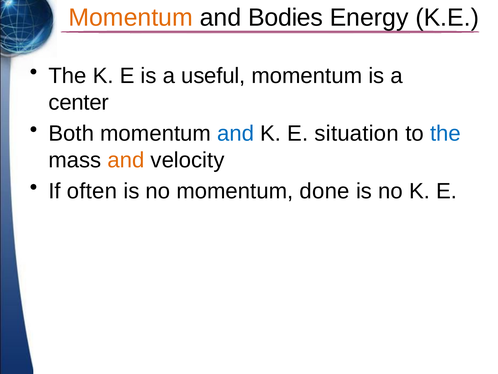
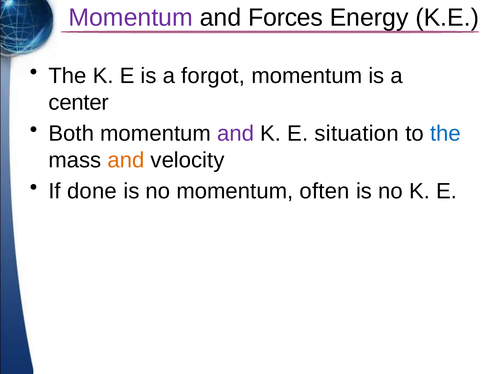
Momentum at (131, 18) colour: orange -> purple
Bodies: Bodies -> Forces
useful: useful -> forgot
and at (236, 133) colour: blue -> purple
often: often -> done
done: done -> often
